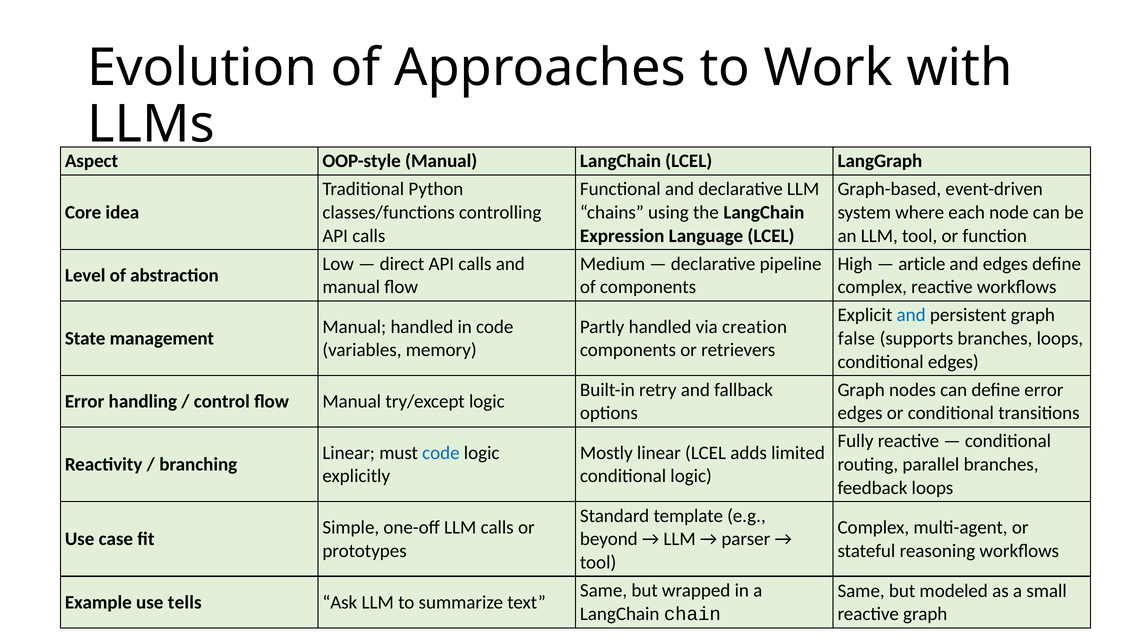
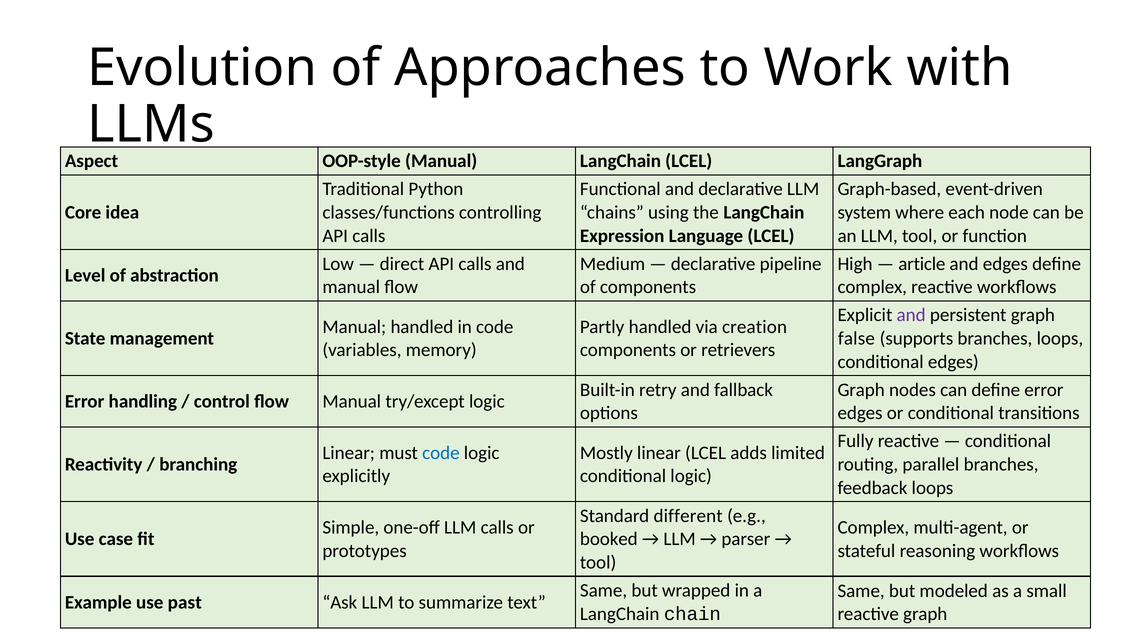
and at (911, 315) colour: blue -> purple
template: template -> different
beyond: beyond -> booked
tells: tells -> past
